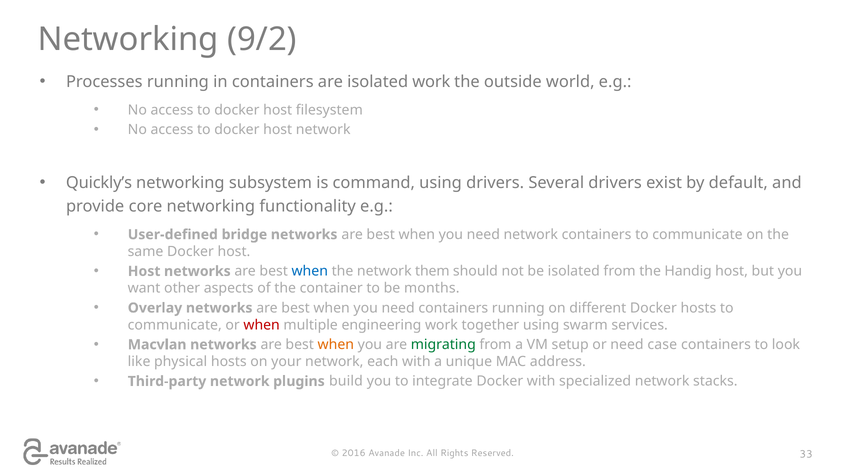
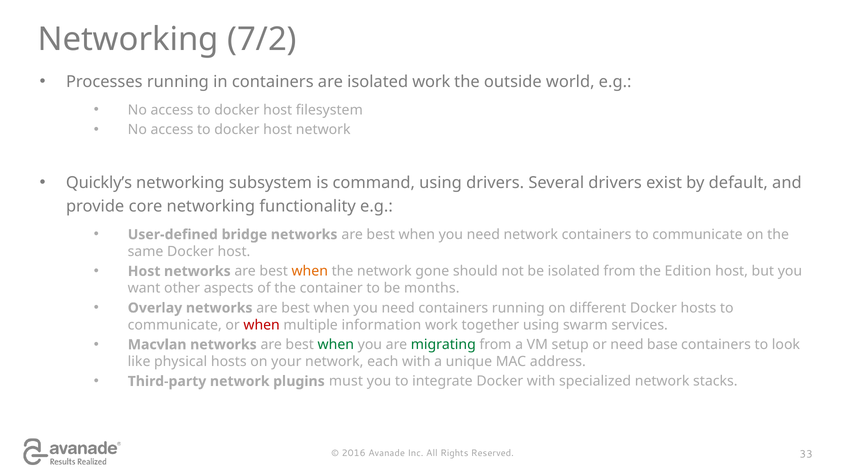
9/2: 9/2 -> 7/2
when at (310, 271) colour: blue -> orange
them: them -> gone
Handig: Handig -> Edition
engineering: engineering -> information
when at (336, 345) colour: orange -> green
case: case -> base
build: build -> must
